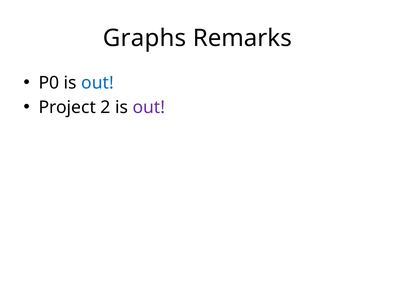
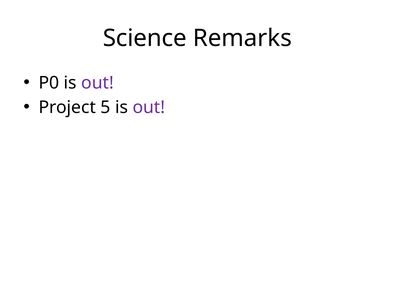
Graphs: Graphs -> Science
out at (97, 83) colour: blue -> purple
2: 2 -> 5
